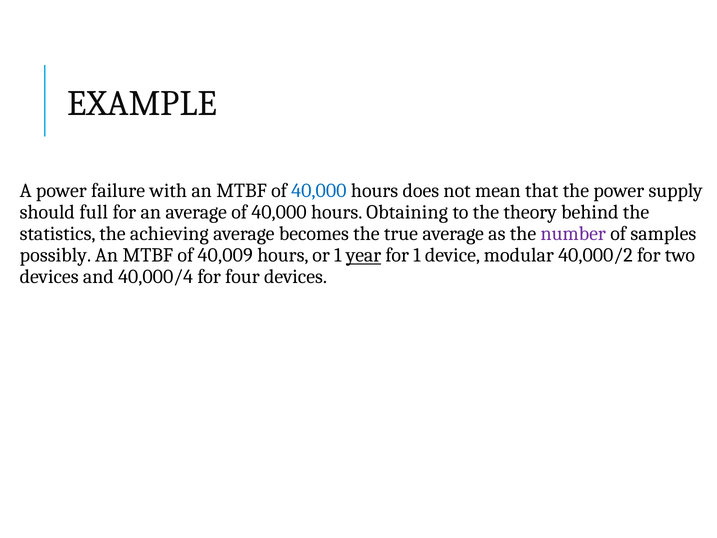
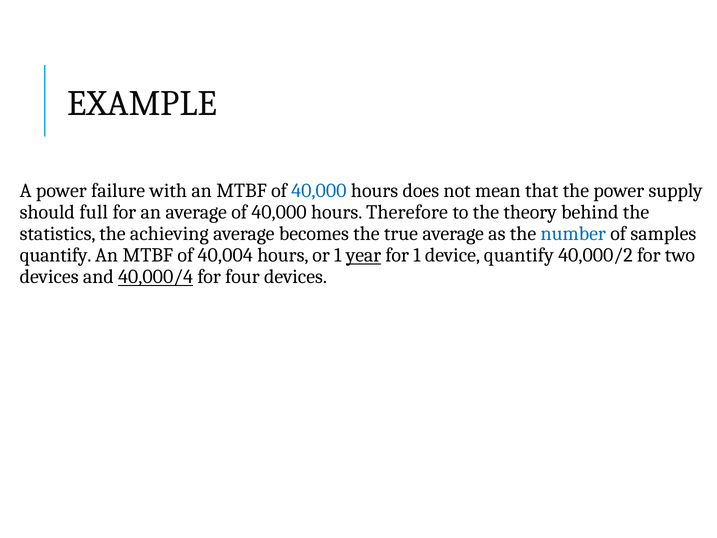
Obtaining: Obtaining -> Therefore
number colour: purple -> blue
possibly at (55, 255): possibly -> quantify
40,009: 40,009 -> 40,004
device modular: modular -> quantify
40,000/4 underline: none -> present
